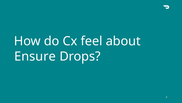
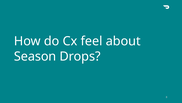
Ensure: Ensure -> Season
